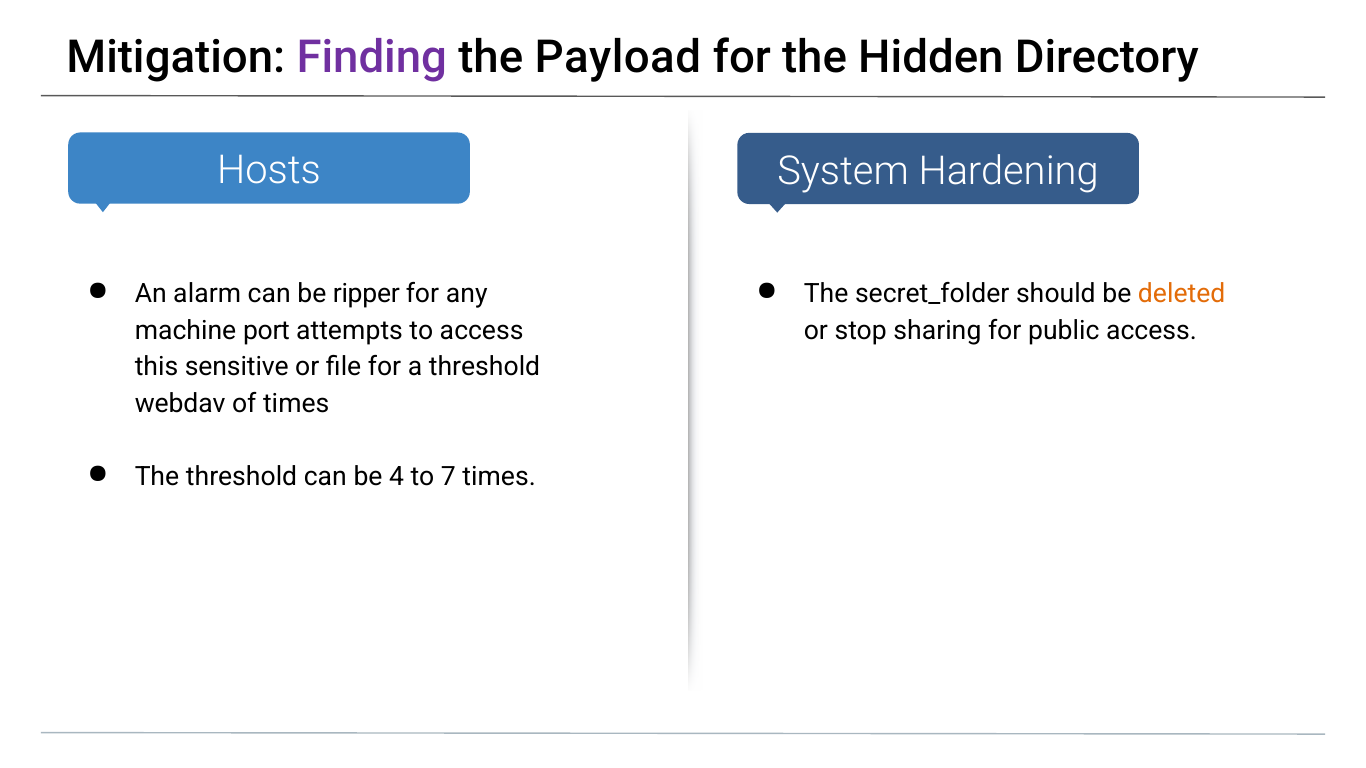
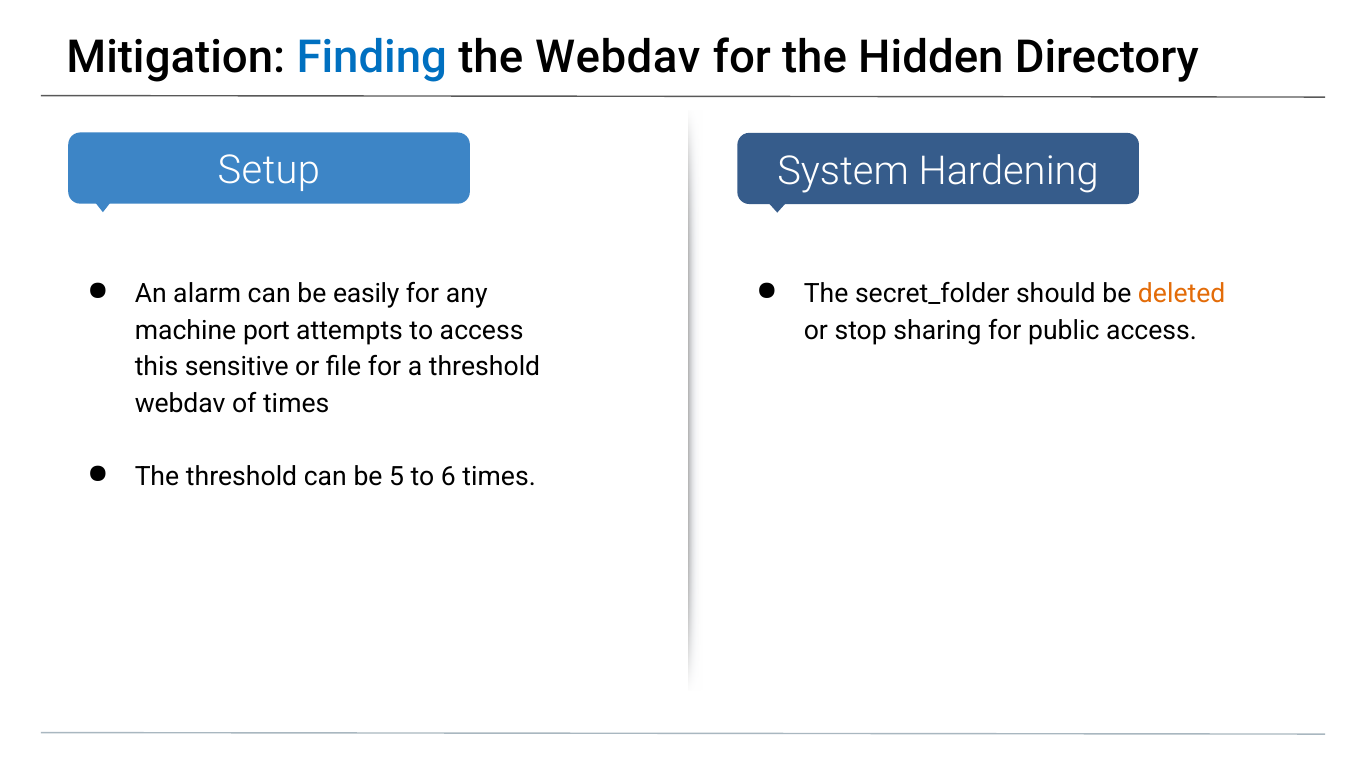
Finding colour: purple -> blue
the Payload: Payload -> Webdav
Hosts: Hosts -> Setup
ripper: ripper -> easily
4: 4 -> 5
7: 7 -> 6
